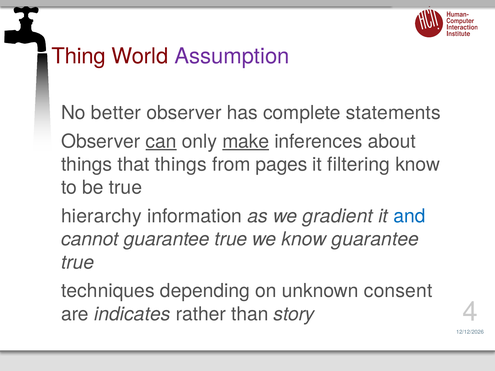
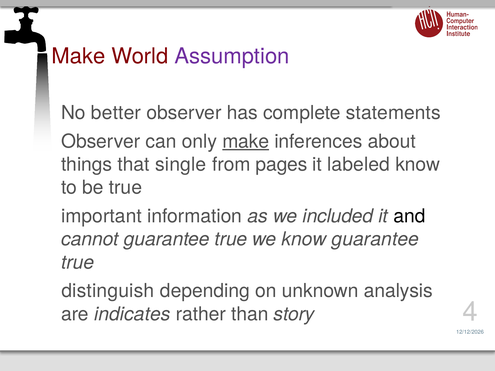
Thing at (79, 56): Thing -> Make
can underline: present -> none
that things: things -> single
filtering: filtering -> labeled
hierarchy: hierarchy -> important
gradient: gradient -> included
and colour: blue -> black
techniques: techniques -> distinguish
consent: consent -> analysis
